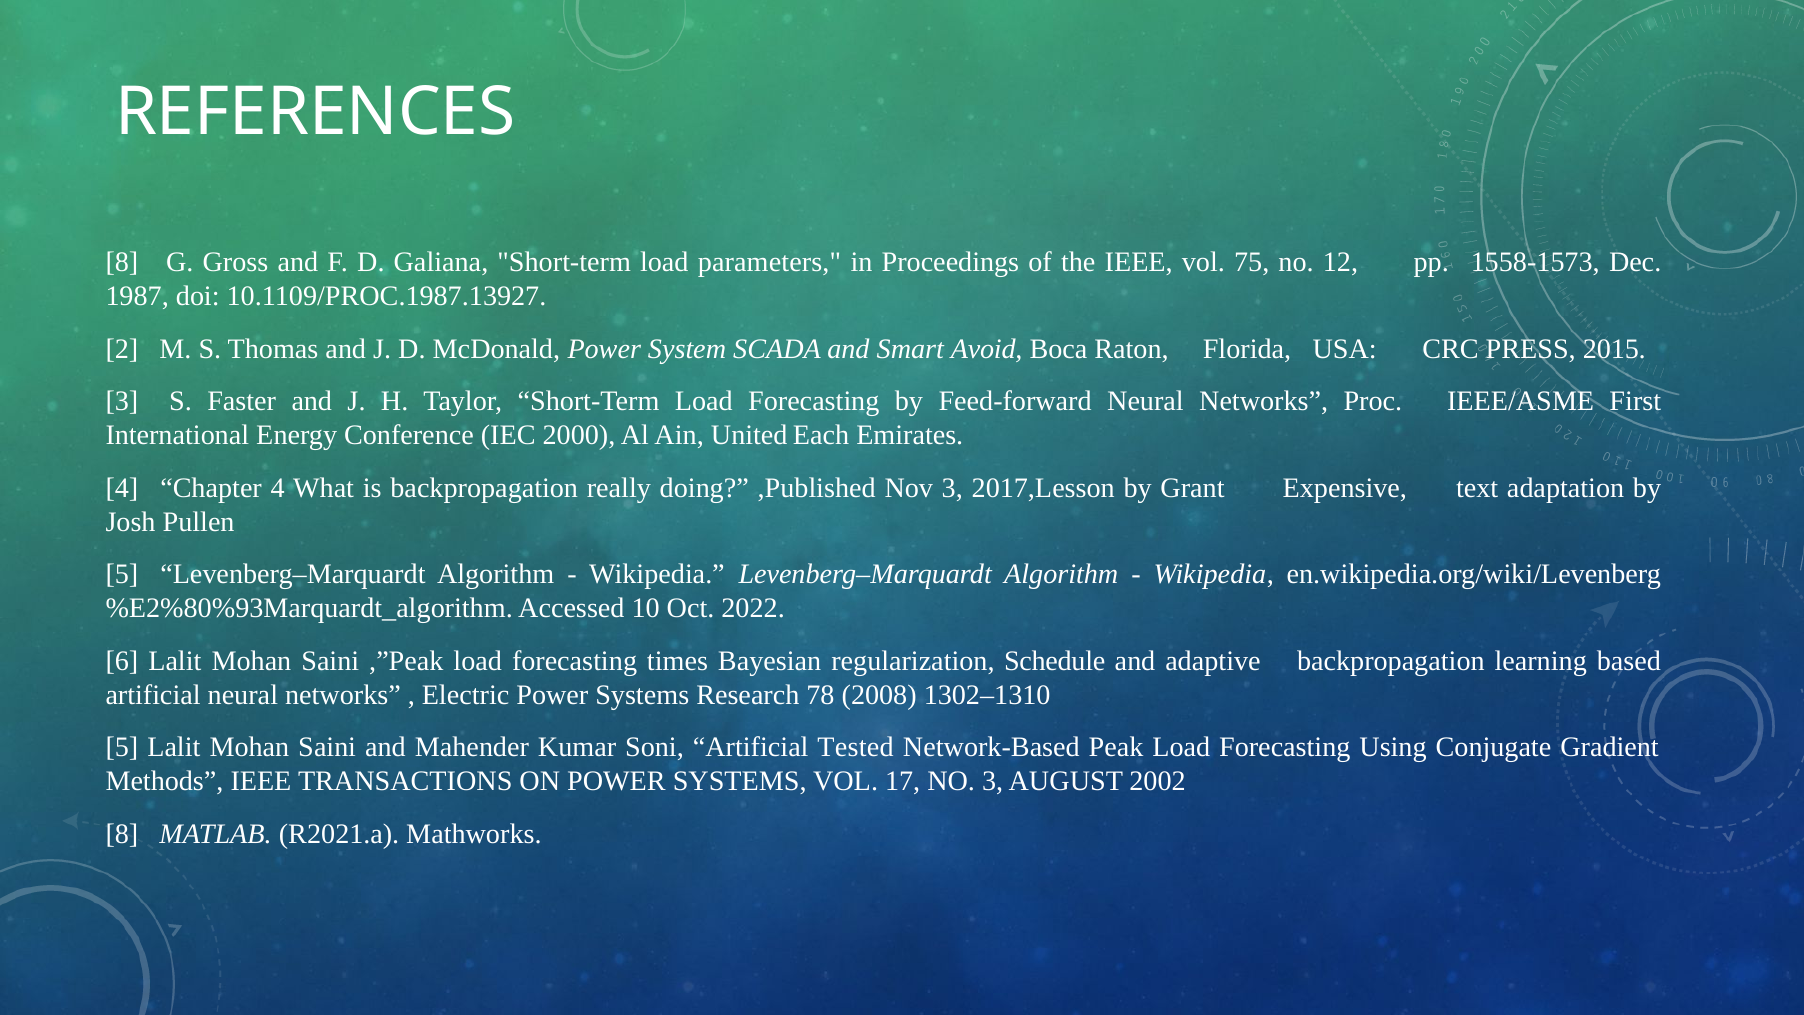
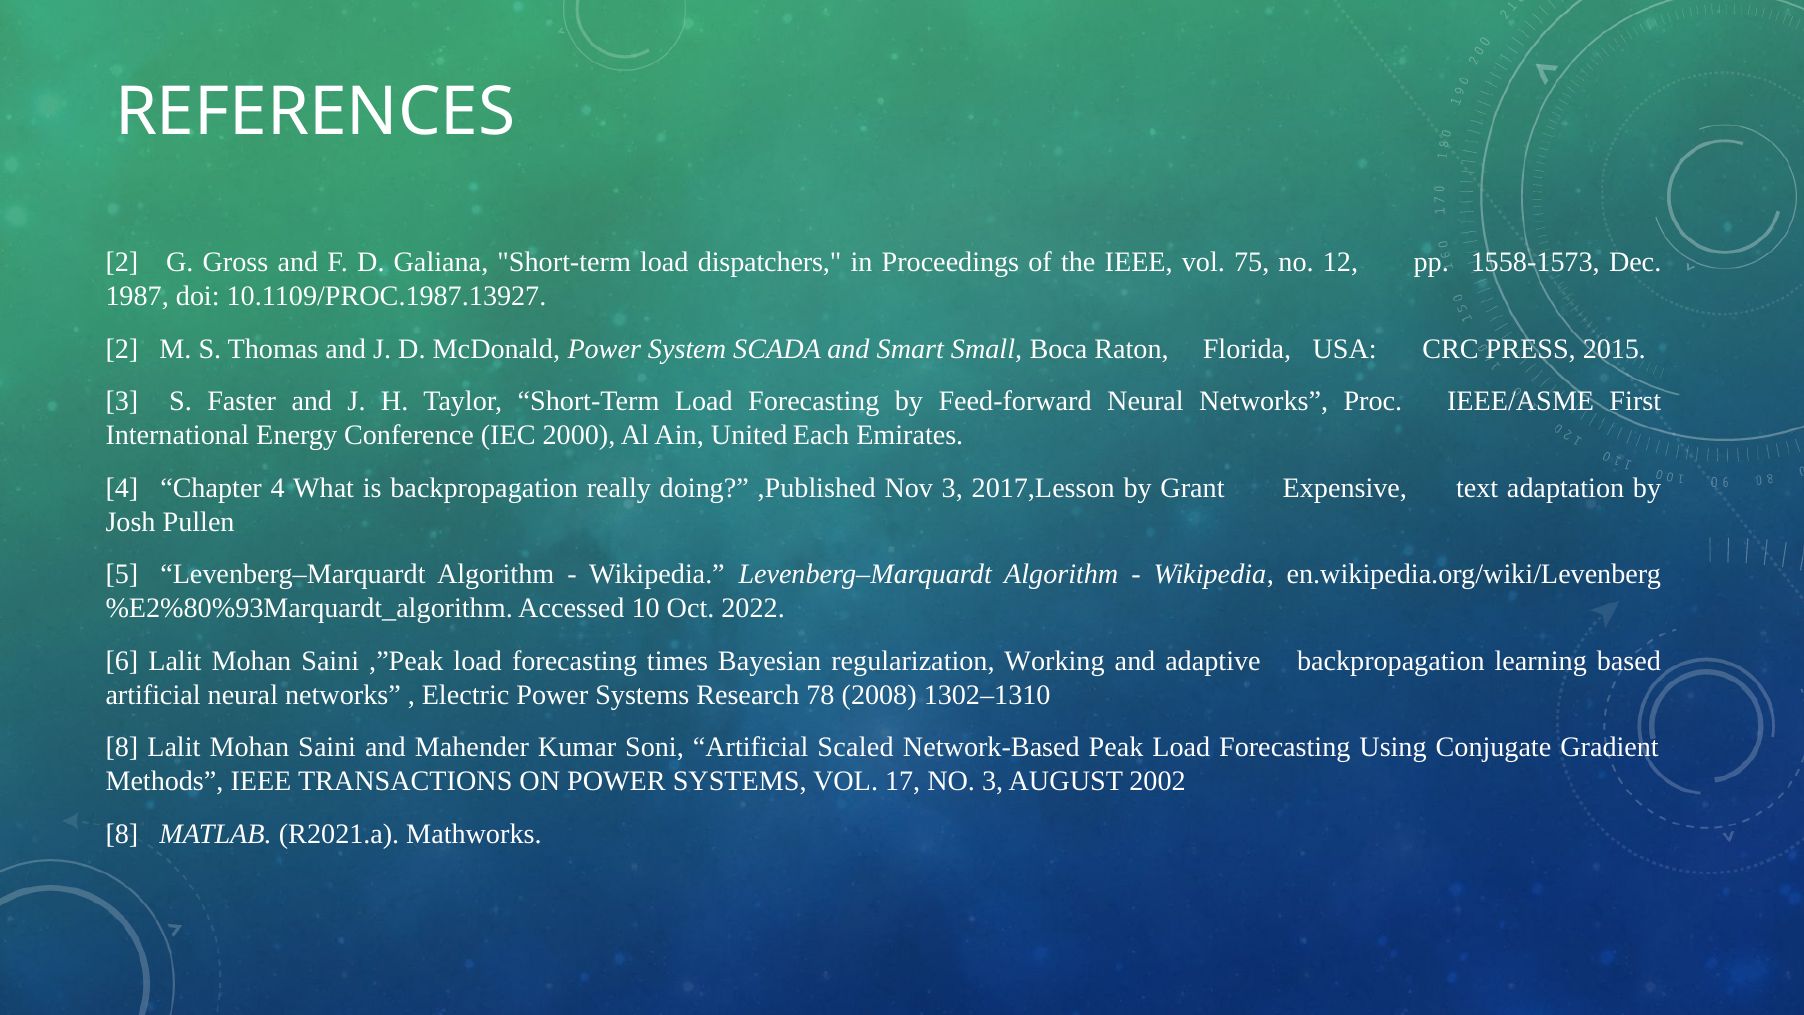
8 at (122, 262): 8 -> 2
parameters: parameters -> dispatchers
Avoid: Avoid -> Small
Schedule: Schedule -> Working
5 at (122, 747): 5 -> 8
Tested: Tested -> Scaled
